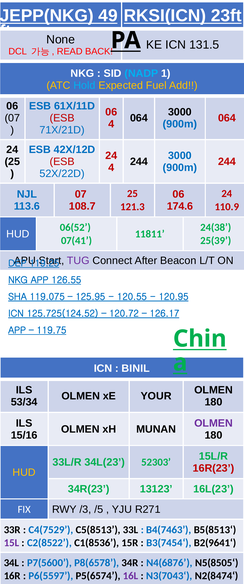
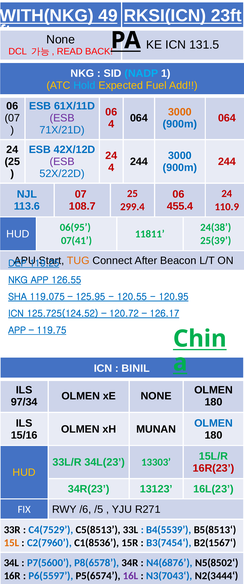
JEPP(NKG: JEPP(NKG -> WITH(NKG
3000 at (180, 112) colour: black -> orange
ESB at (62, 118) colour: red -> purple
ESB at (62, 162) colour: red -> purple
174.6: 174.6 -> 455.4
121.3: 121.3 -> 299.4
06(52: 06(52 -> 06(95
TUG colour: purple -> orange
xE YOUR: YOUR -> NONE
53/34: 53/34 -> 97/34
OLMEN at (213, 423) colour: purple -> blue
52303: 52303 -> 13303
/3: /3 -> /6
B4(7463: B4(7463 -> B4(5539
15L colour: purple -> orange
C2(8522: C2(8522 -> C2(7960
B2(9641‘: B2(9641‘ -> B2(1567‘
N5(8505‘: N5(8505‘ -> N5(8502‘
N2(8474‘: N2(8474‘ -> N2(3444‘
